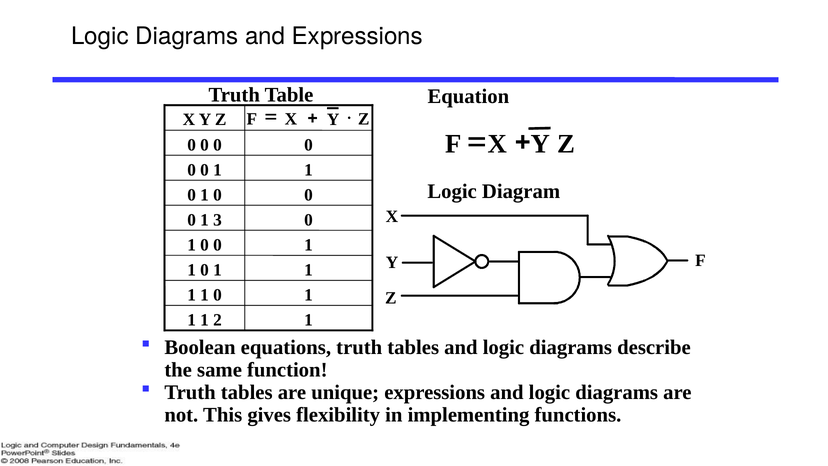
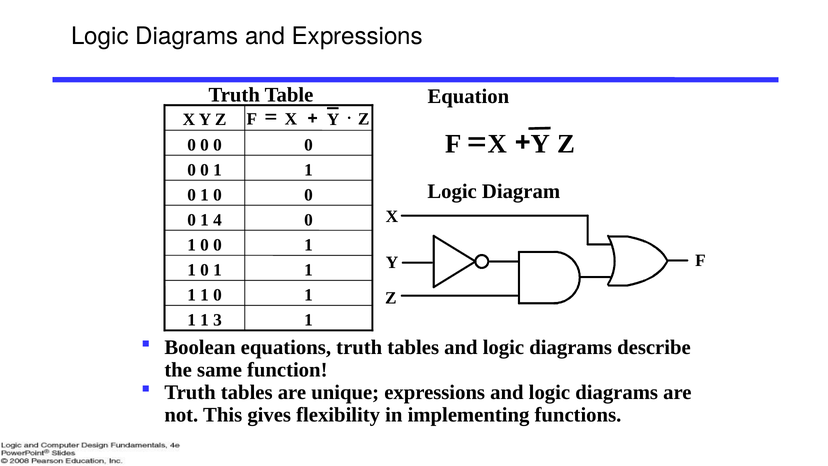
3: 3 -> 4
2: 2 -> 3
